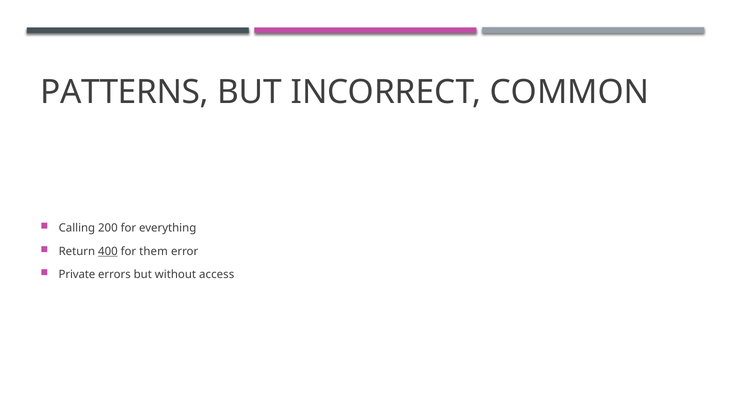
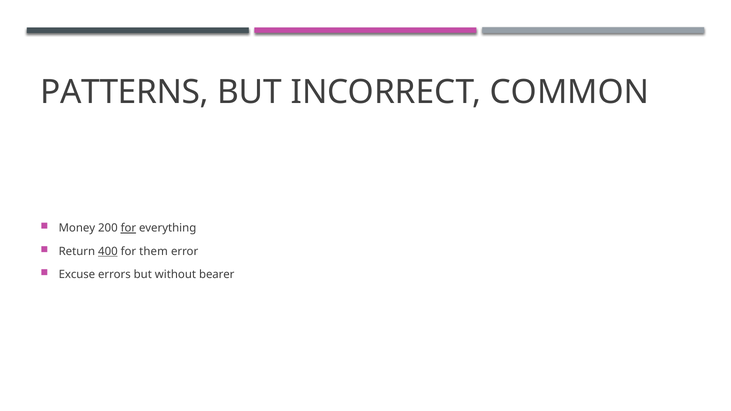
Calling: Calling -> Money
for at (128, 228) underline: none -> present
Private: Private -> Excuse
access: access -> bearer
